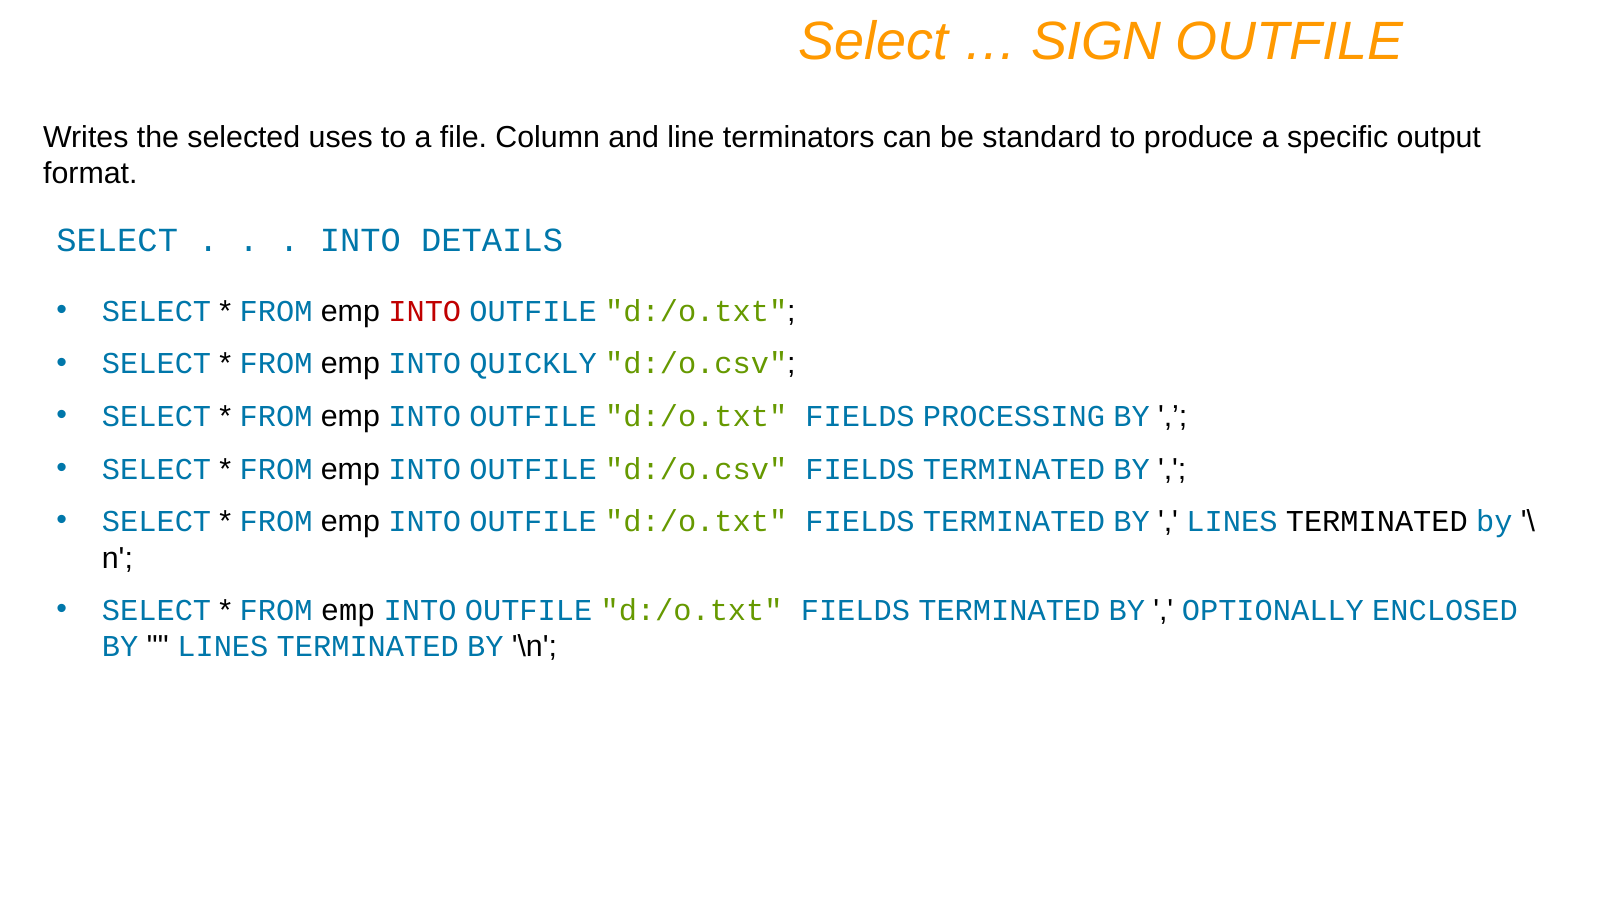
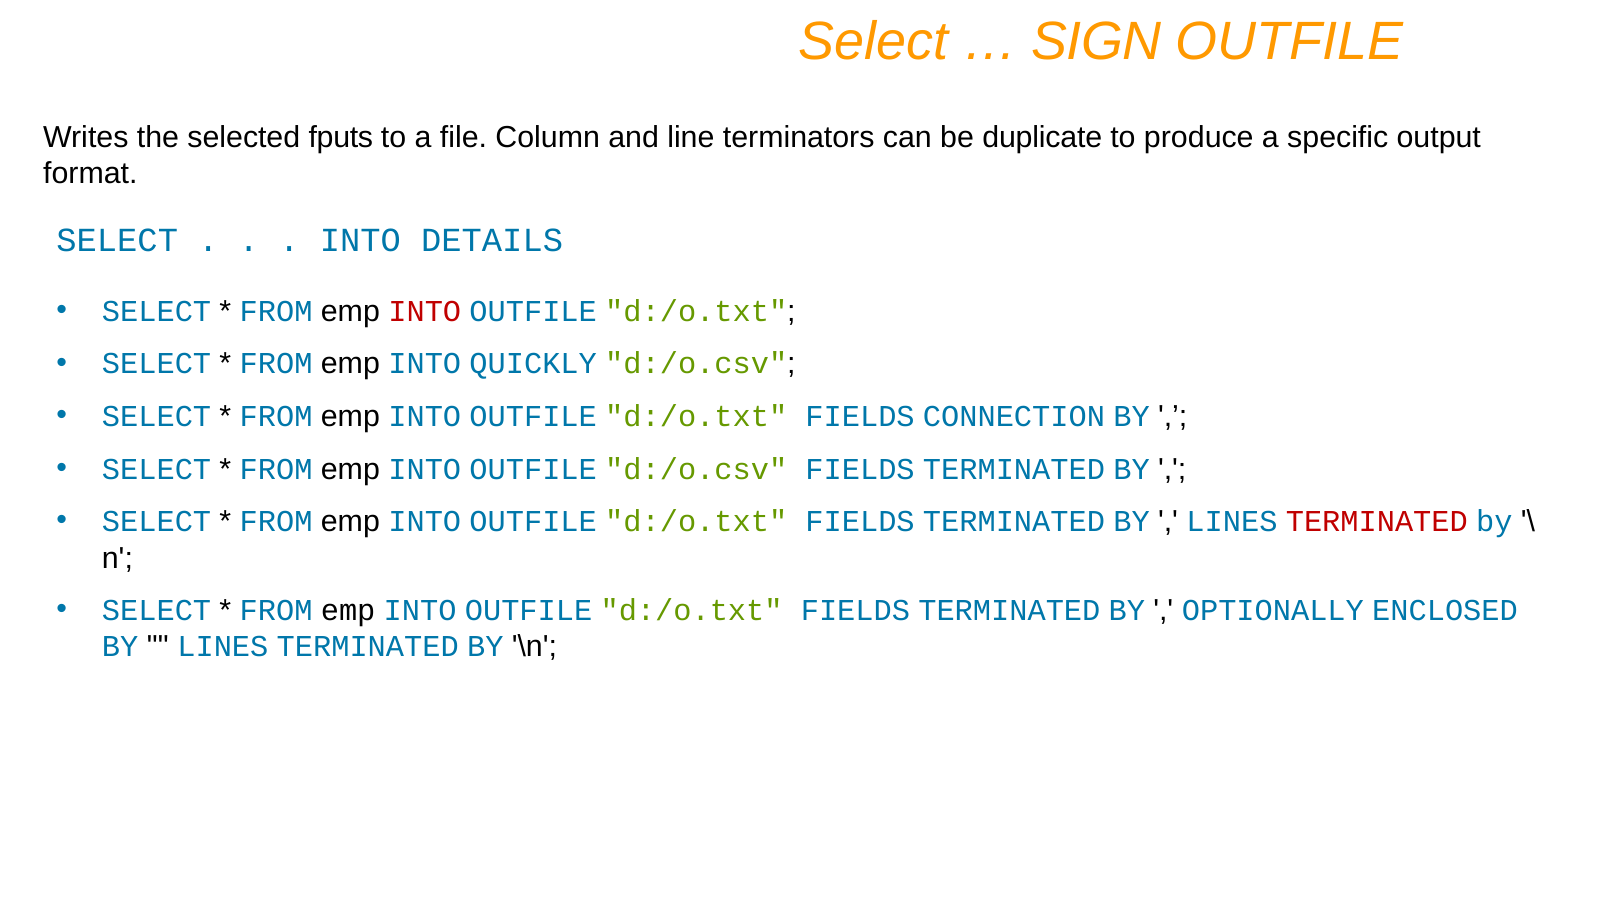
uses: uses -> fputs
standard: standard -> duplicate
PROCESSING: PROCESSING -> CONNECTION
TERMINATED at (1377, 522) colour: black -> red
